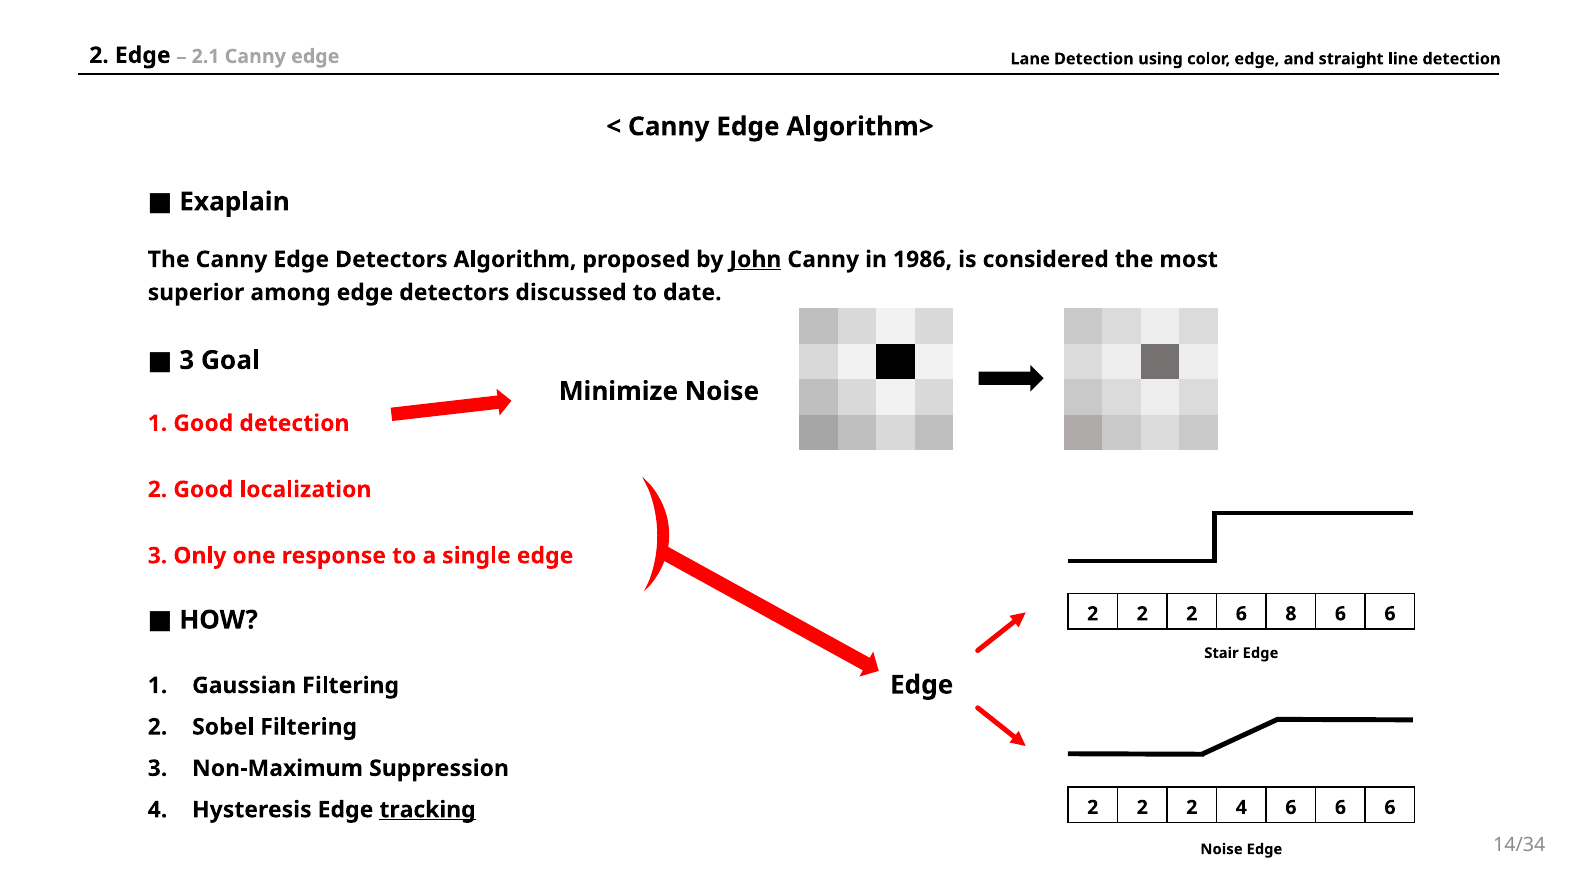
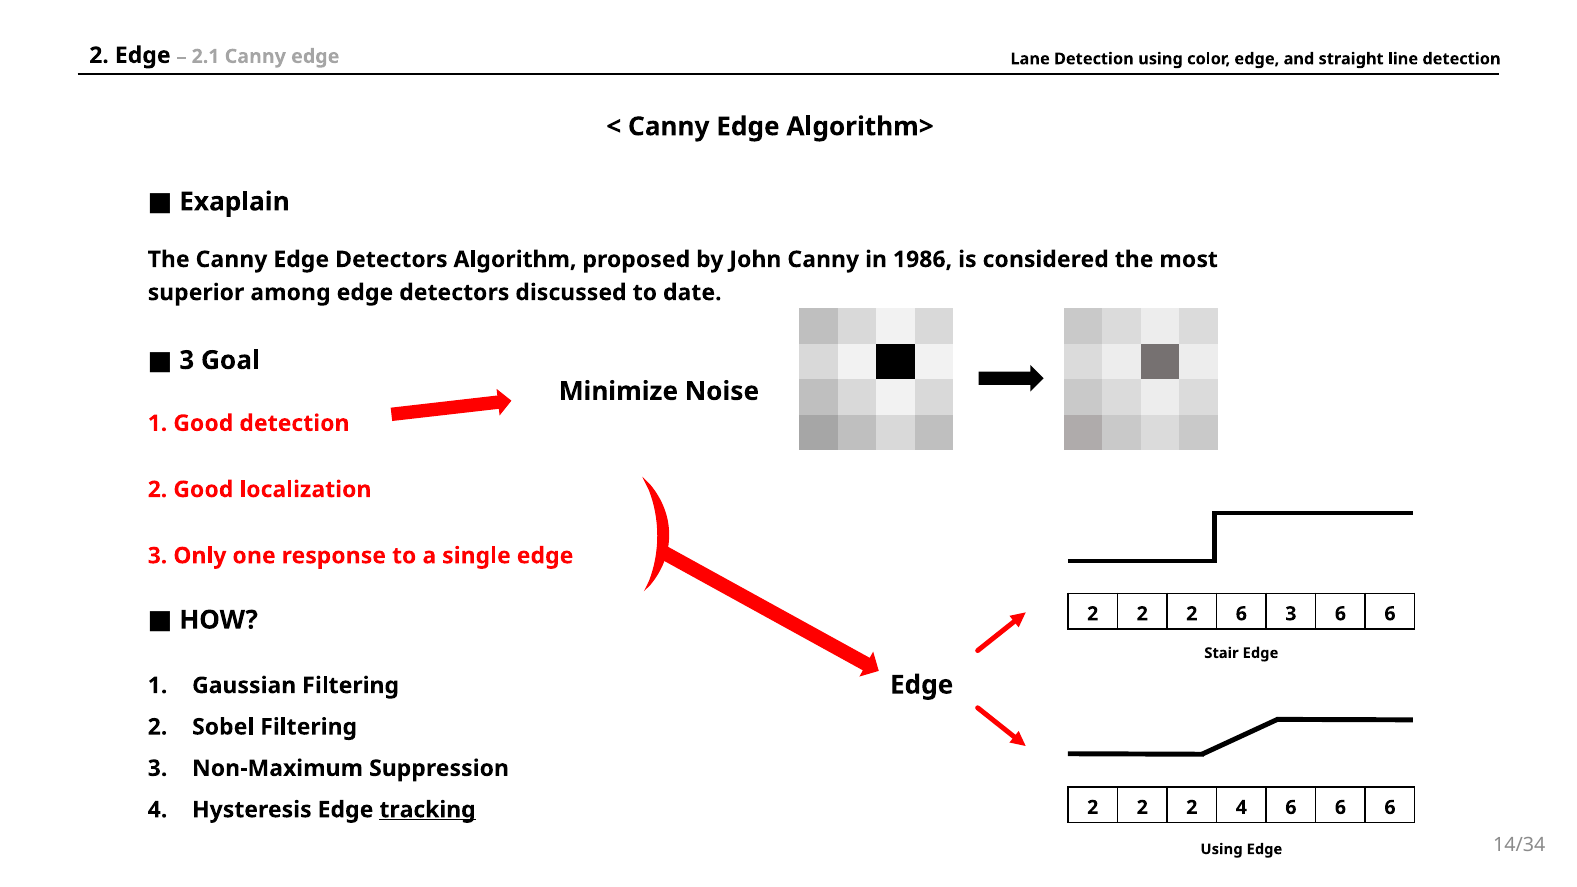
John underline: present -> none
6 8: 8 -> 3
Noise at (1222, 849): Noise -> Using
